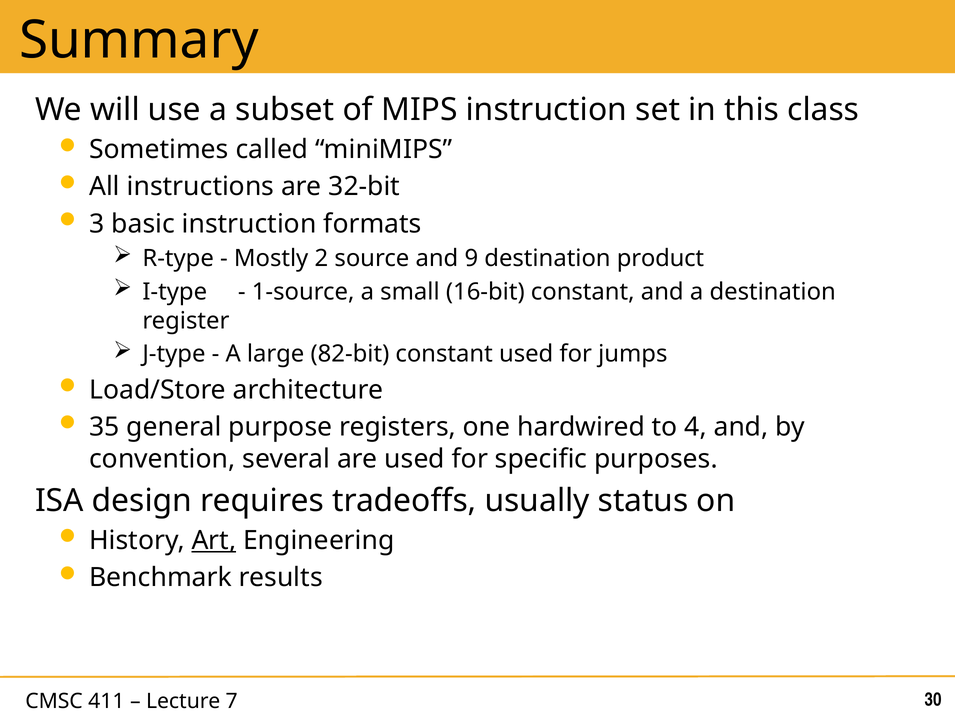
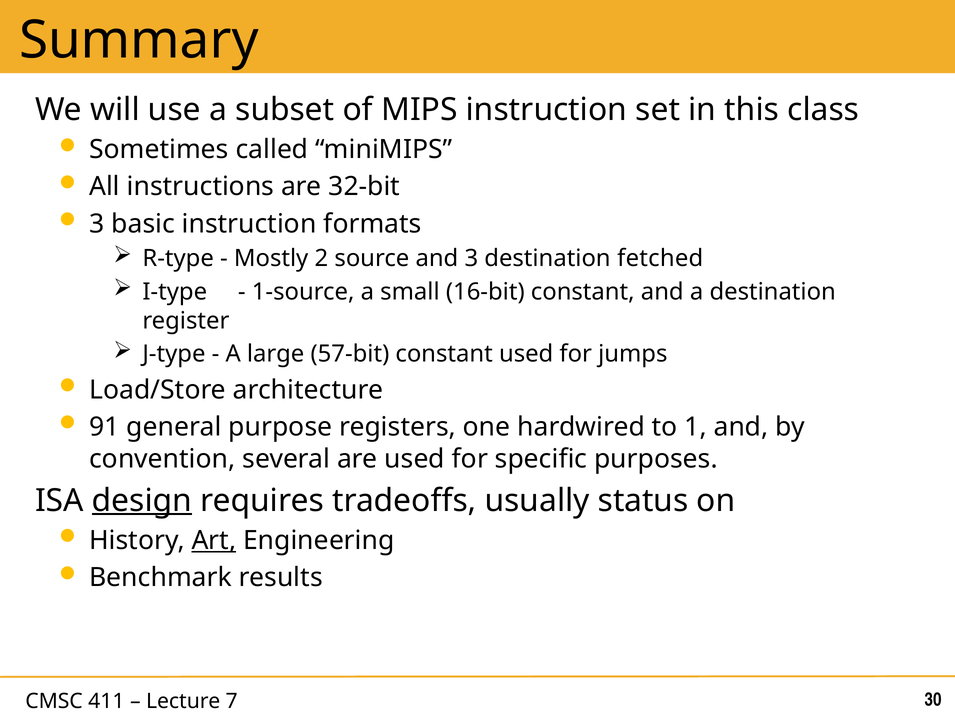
and 9: 9 -> 3
product: product -> fetched
82-bit: 82-bit -> 57-bit
35: 35 -> 91
4: 4 -> 1
design underline: none -> present
